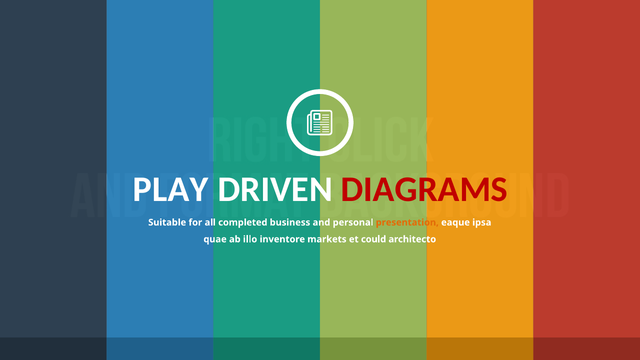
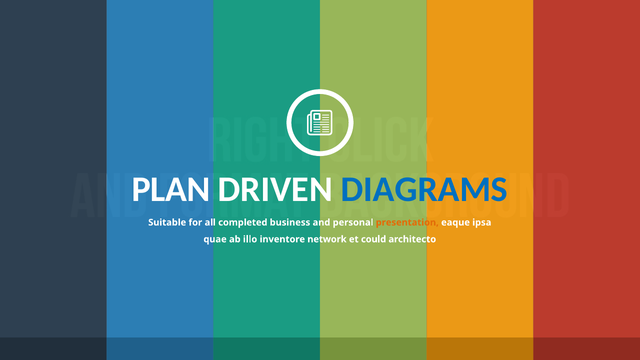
PLAY: PLAY -> PLAN
DIAGRAMS colour: red -> blue
markets: markets -> network
